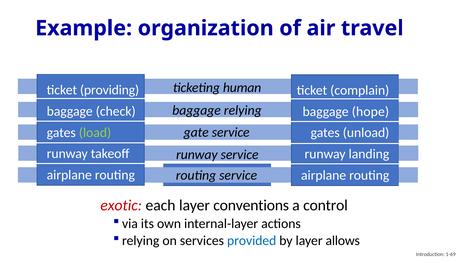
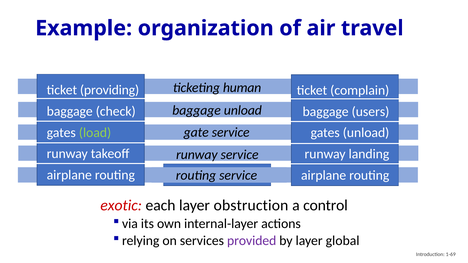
baggage relying: relying -> unload
hope: hope -> users
conventions: conventions -> obstruction
provided colour: blue -> purple
allows: allows -> global
